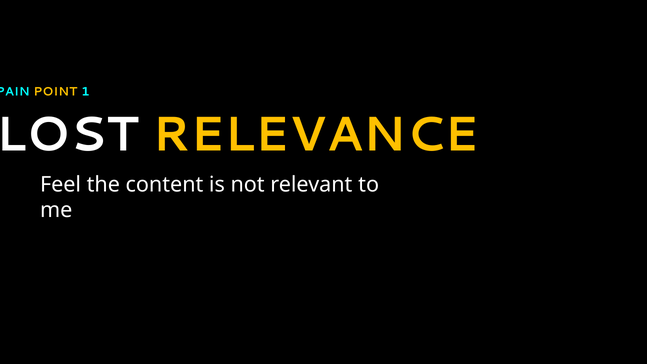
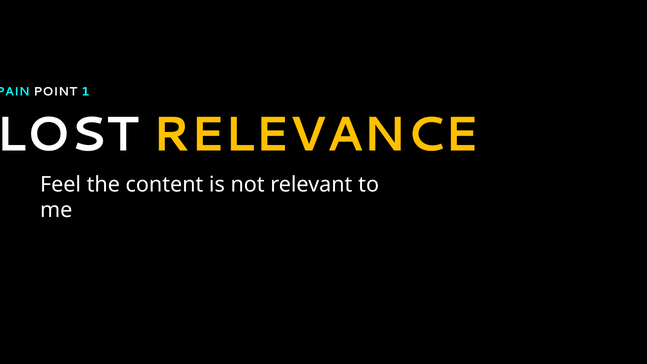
POINT colour: yellow -> white
